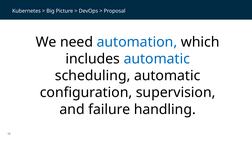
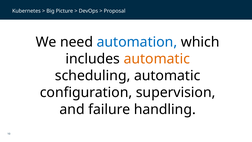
automatic at (157, 59) colour: blue -> orange
